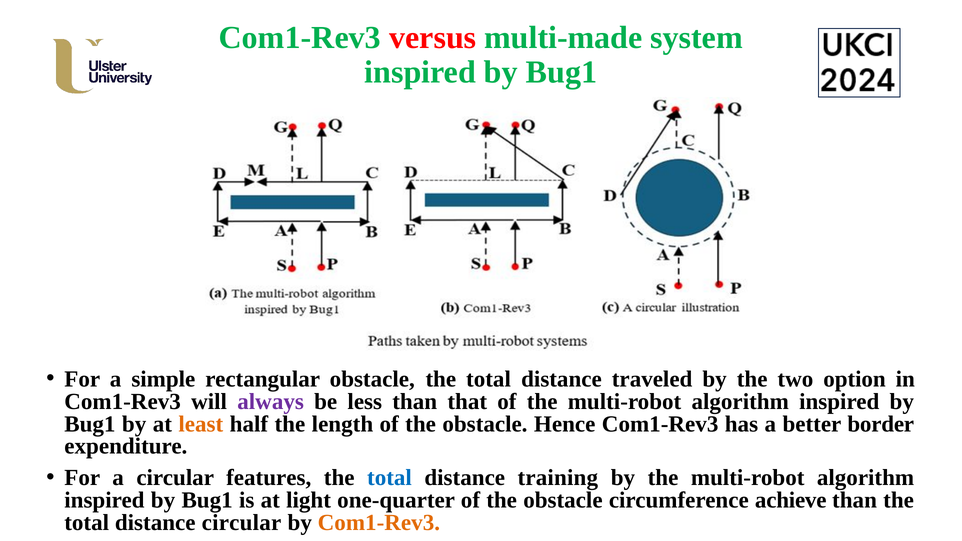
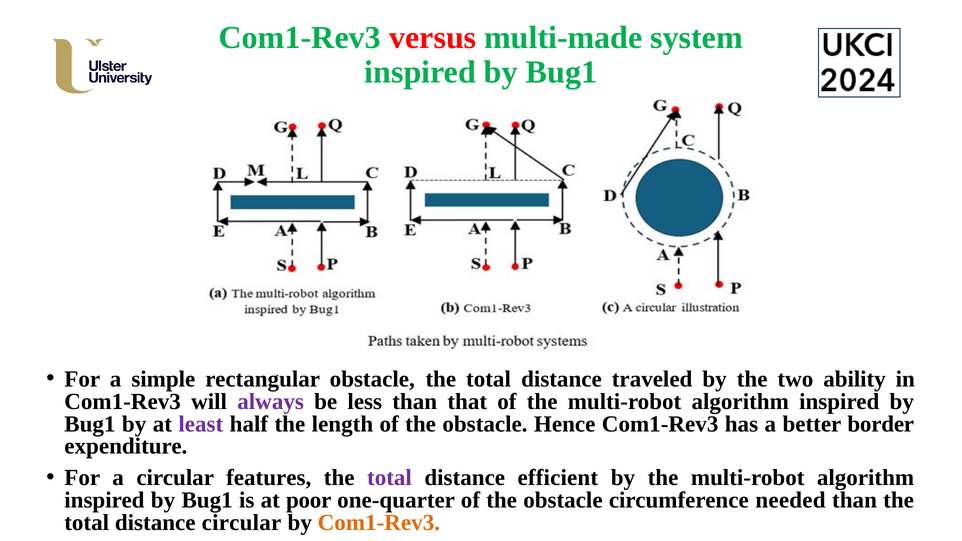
option: option -> ability
least colour: orange -> purple
total at (389, 478) colour: blue -> purple
training: training -> efficient
light: light -> poor
achieve: achieve -> needed
